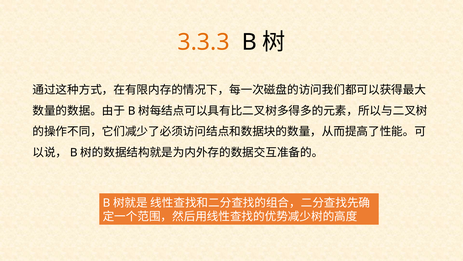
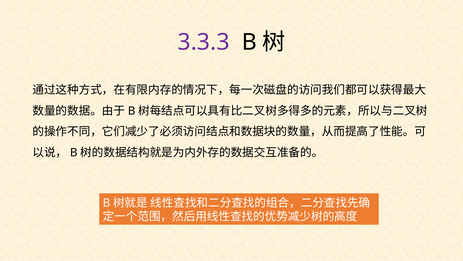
3.3.3 colour: orange -> purple
